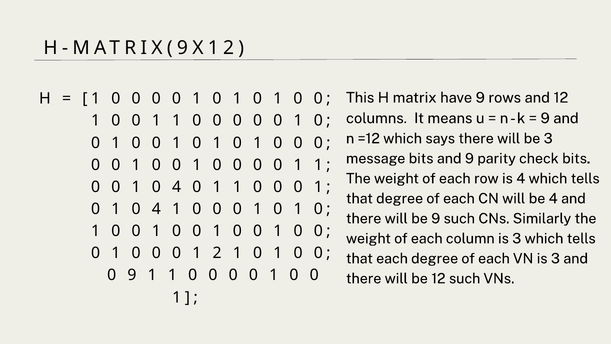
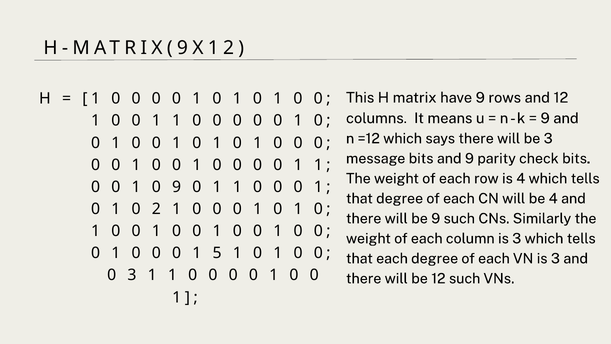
4 at (177, 187): 4 -> 9
4 at (156, 209): 4 -> 2
2: 2 -> 5
0 9: 9 -> 3
